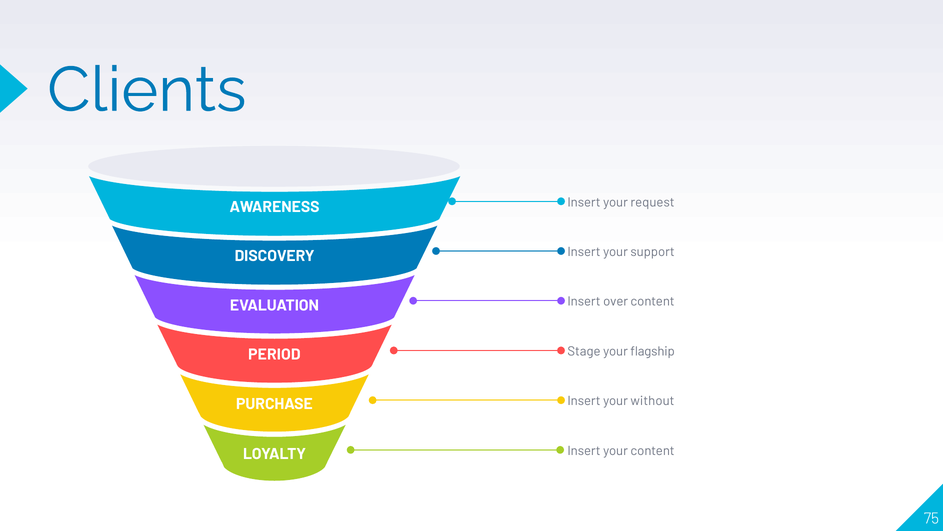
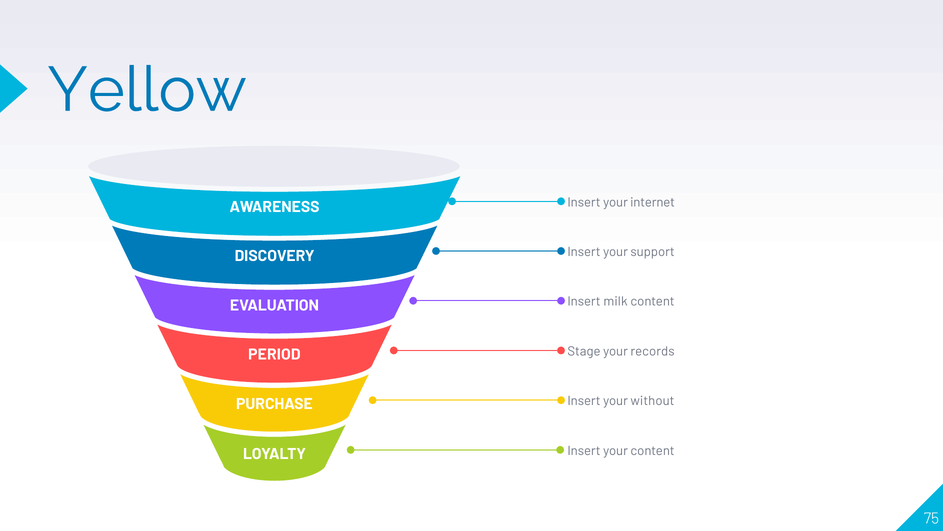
Clients: Clients -> Yellow
request: request -> internet
over: over -> milk
flagship: flagship -> records
